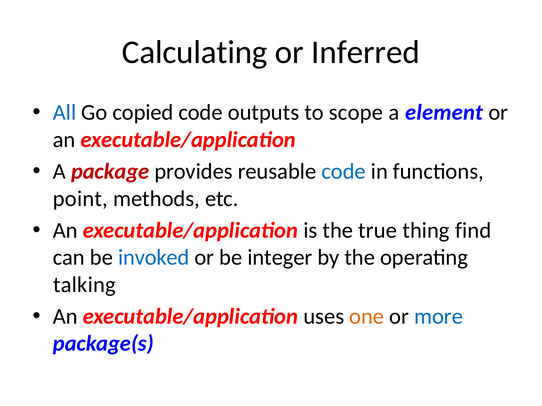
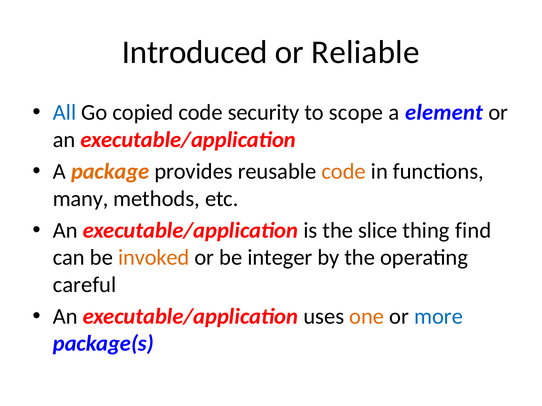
Calculating: Calculating -> Introduced
Inferred: Inferred -> Reliable
outputs: outputs -> security
package colour: red -> orange
code at (344, 172) colour: blue -> orange
point: point -> many
true: true -> slice
invoked colour: blue -> orange
talking: talking -> careful
